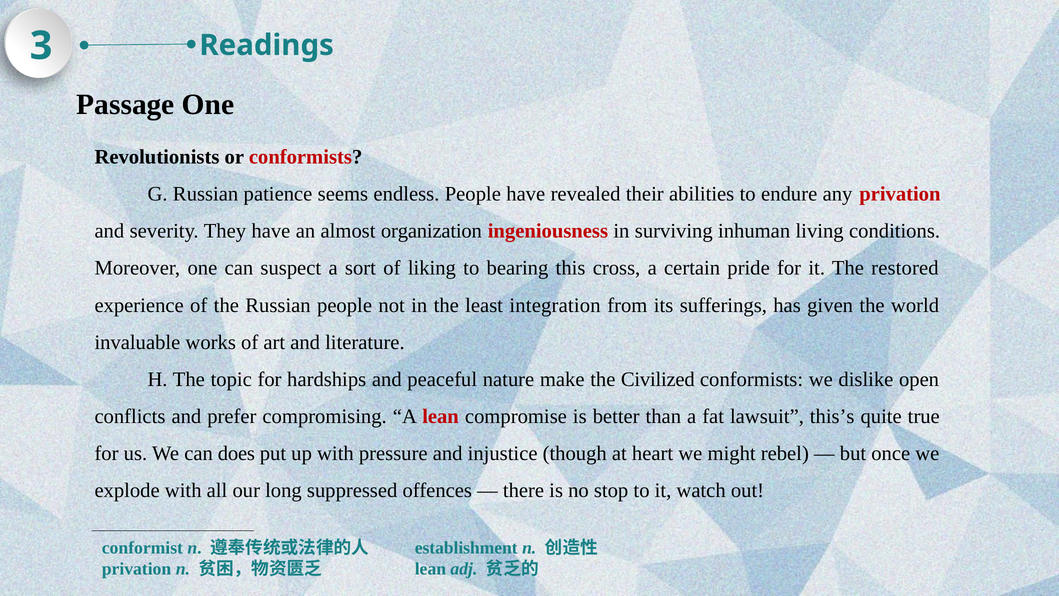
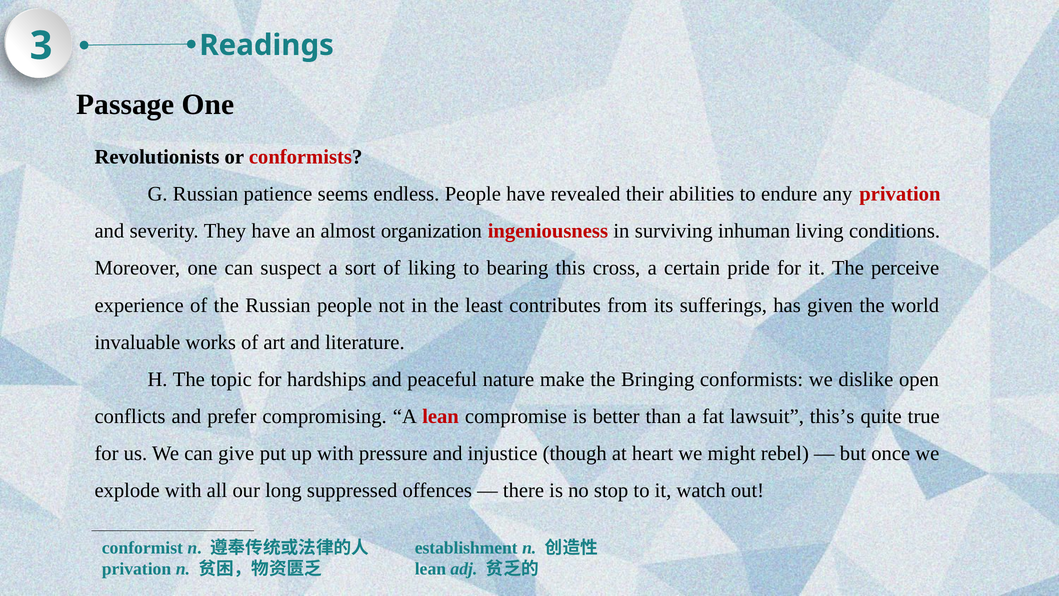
restored: restored -> perceive
integration: integration -> contributes
Civilized: Civilized -> Bringing
does: does -> give
